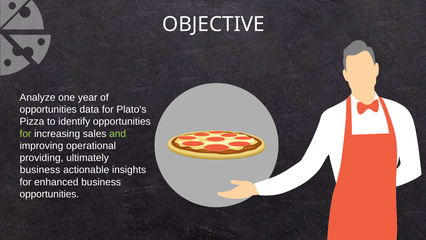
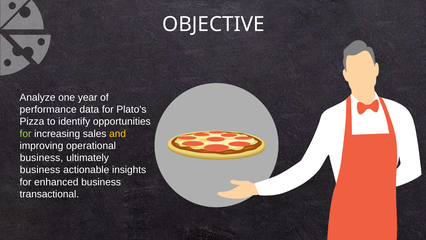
opportunities at (48, 109): opportunities -> performance
and colour: light green -> yellow
providing at (42, 158): providing -> business
opportunities at (49, 194): opportunities -> transactional
